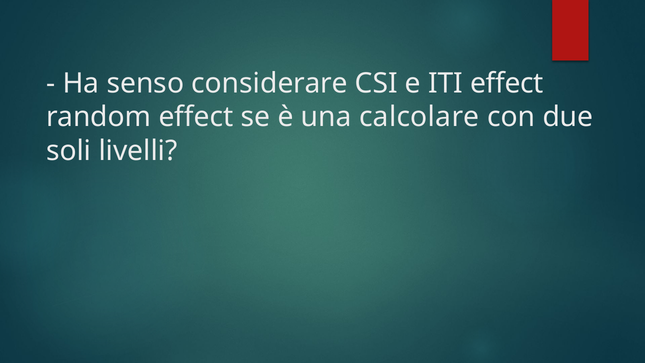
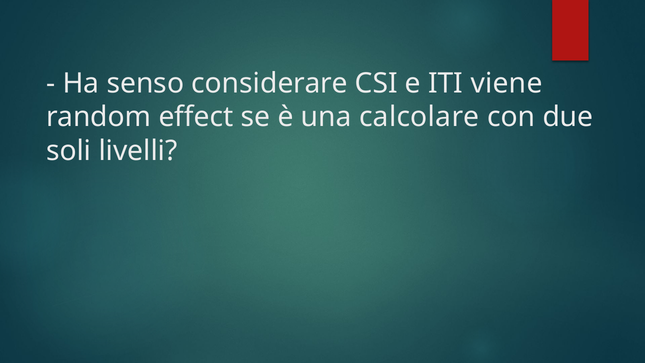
ITI effect: effect -> viene
